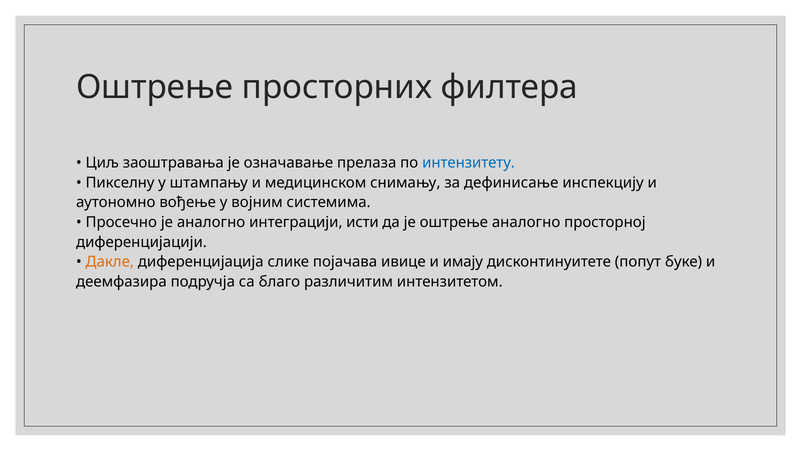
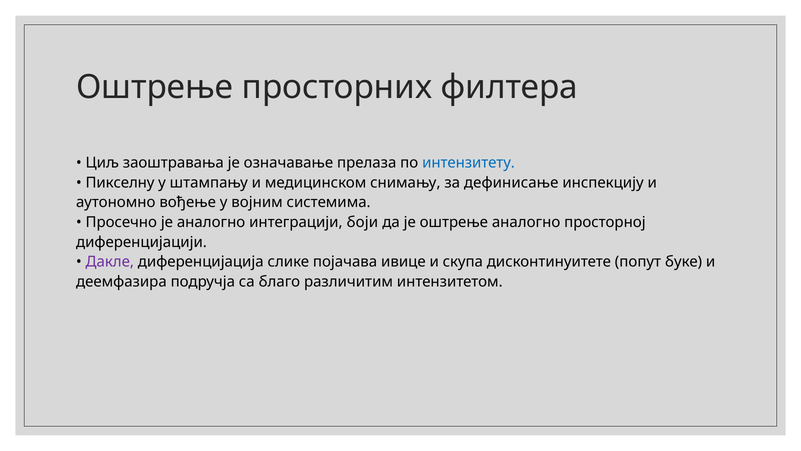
исти: исти -> боји
Дакле colour: orange -> purple
имају: имају -> скупа
